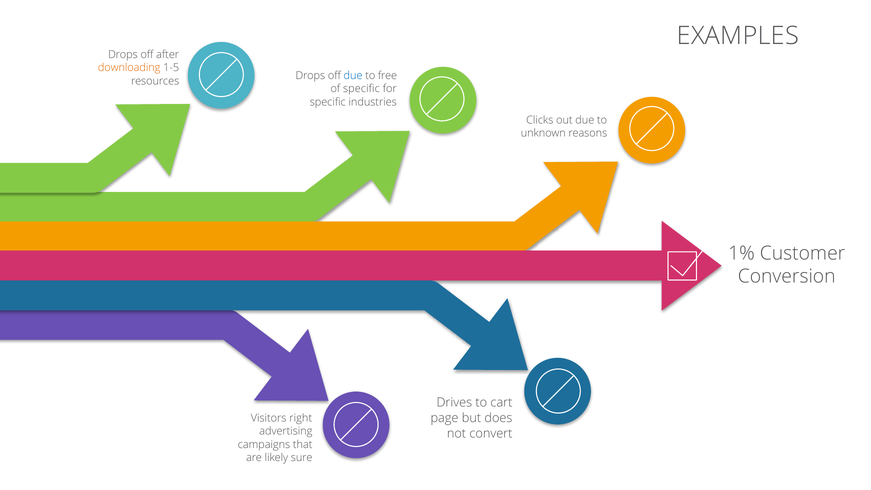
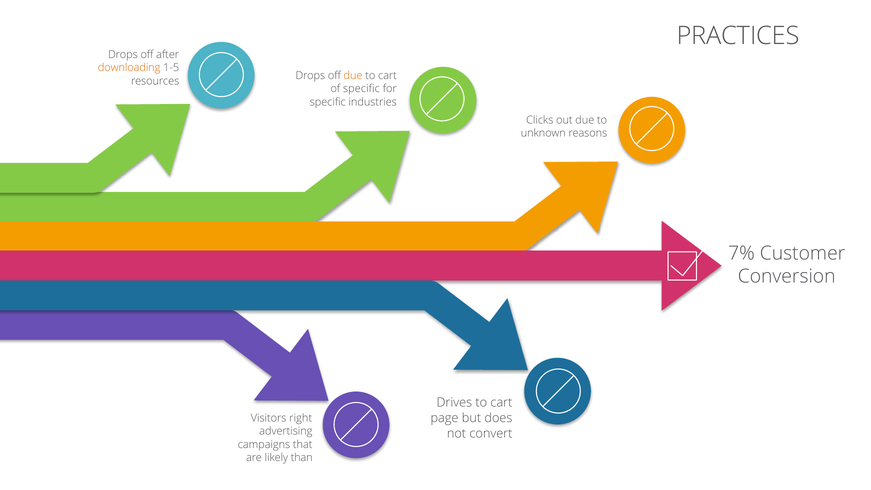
EXAMPLES: EXAMPLES -> PRACTICES
due at (353, 76) colour: blue -> orange
free at (388, 76): free -> cart
1%: 1% -> 7%
sure: sure -> than
